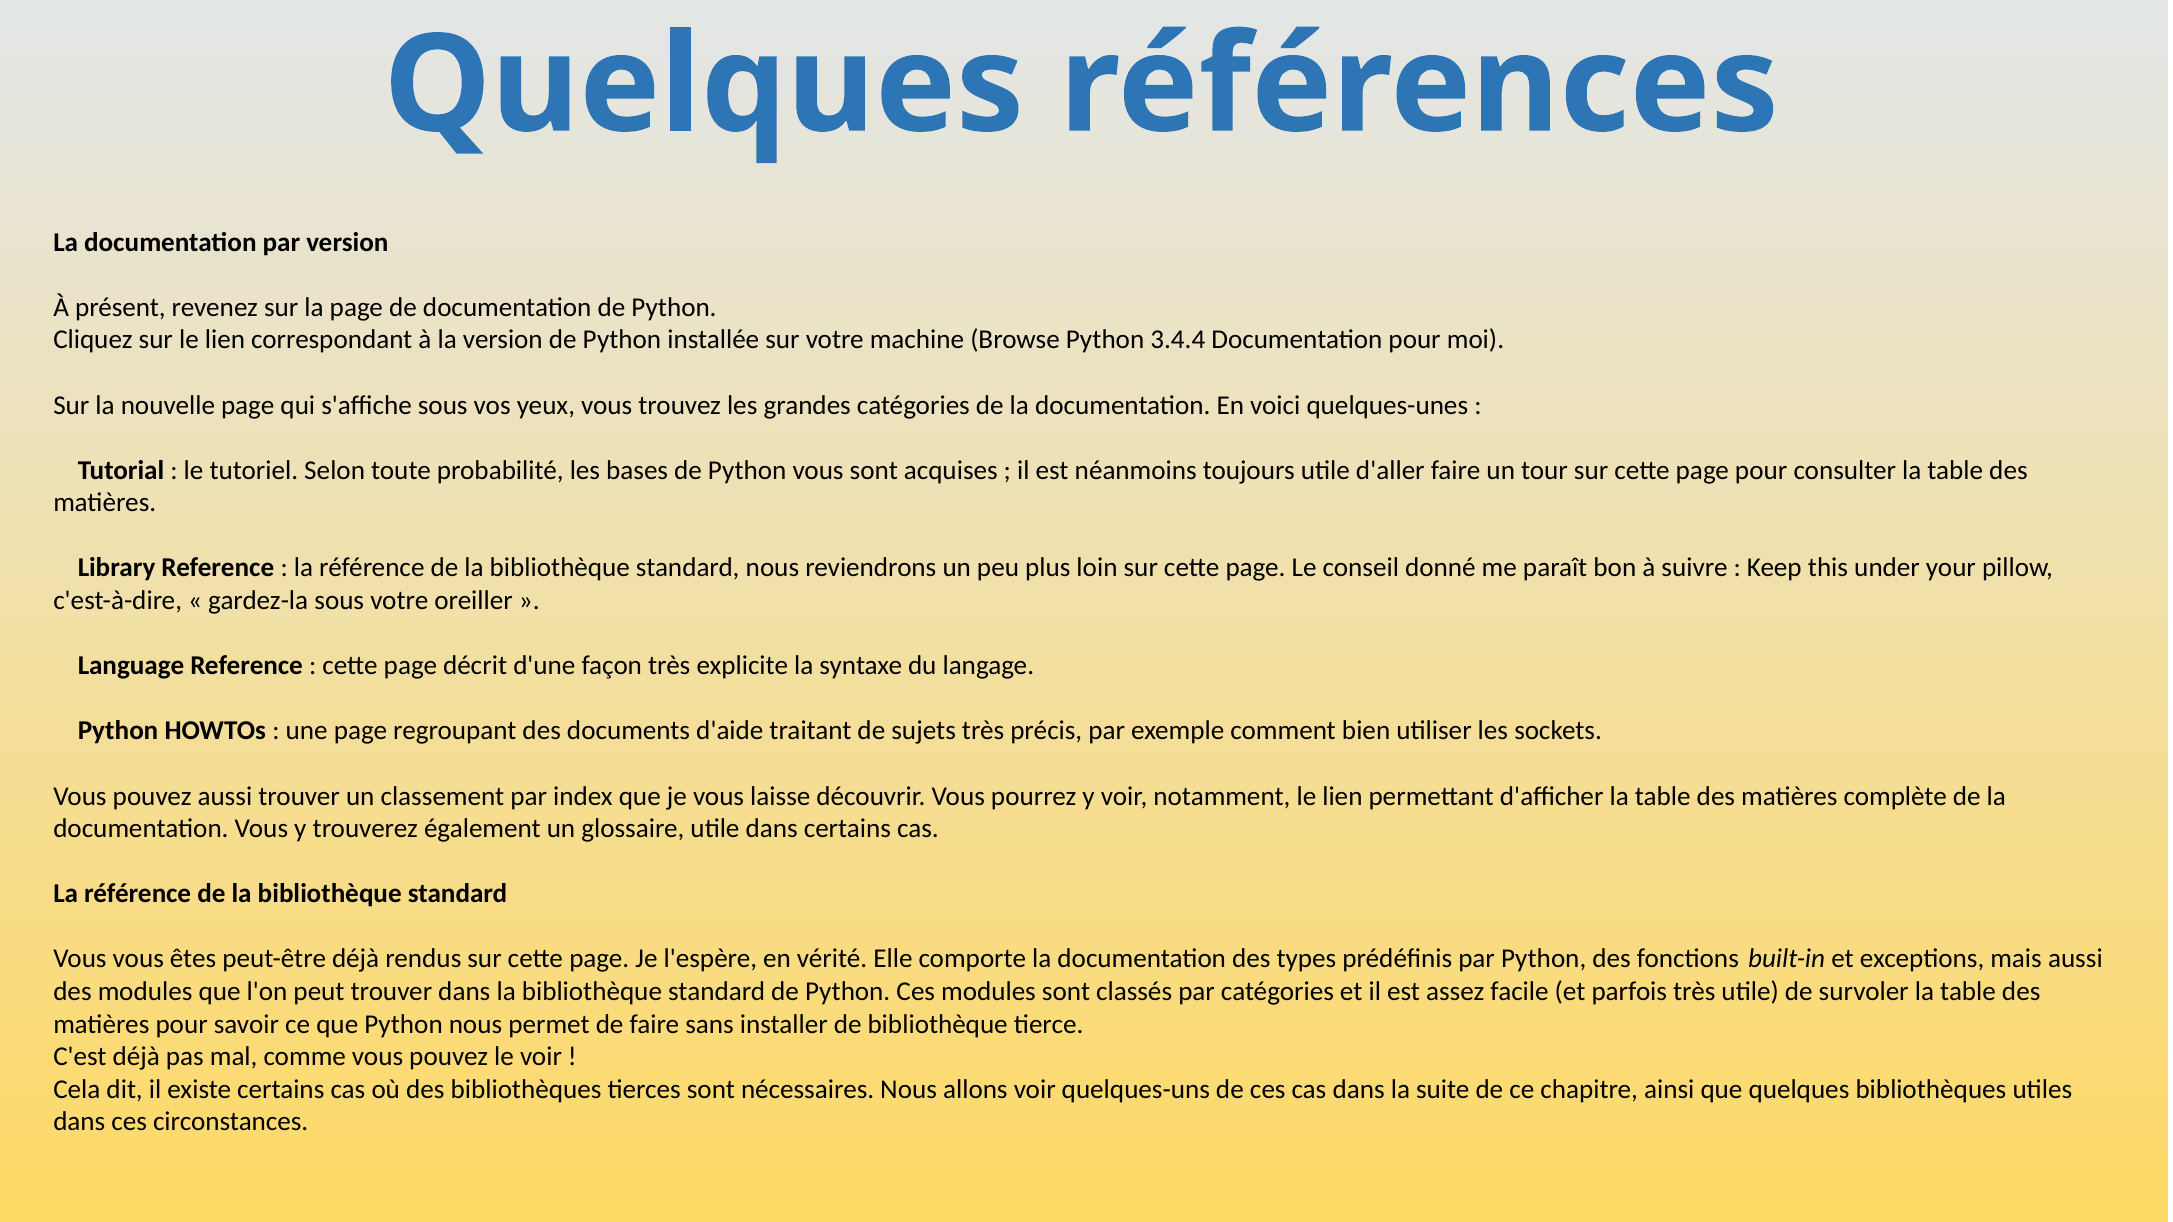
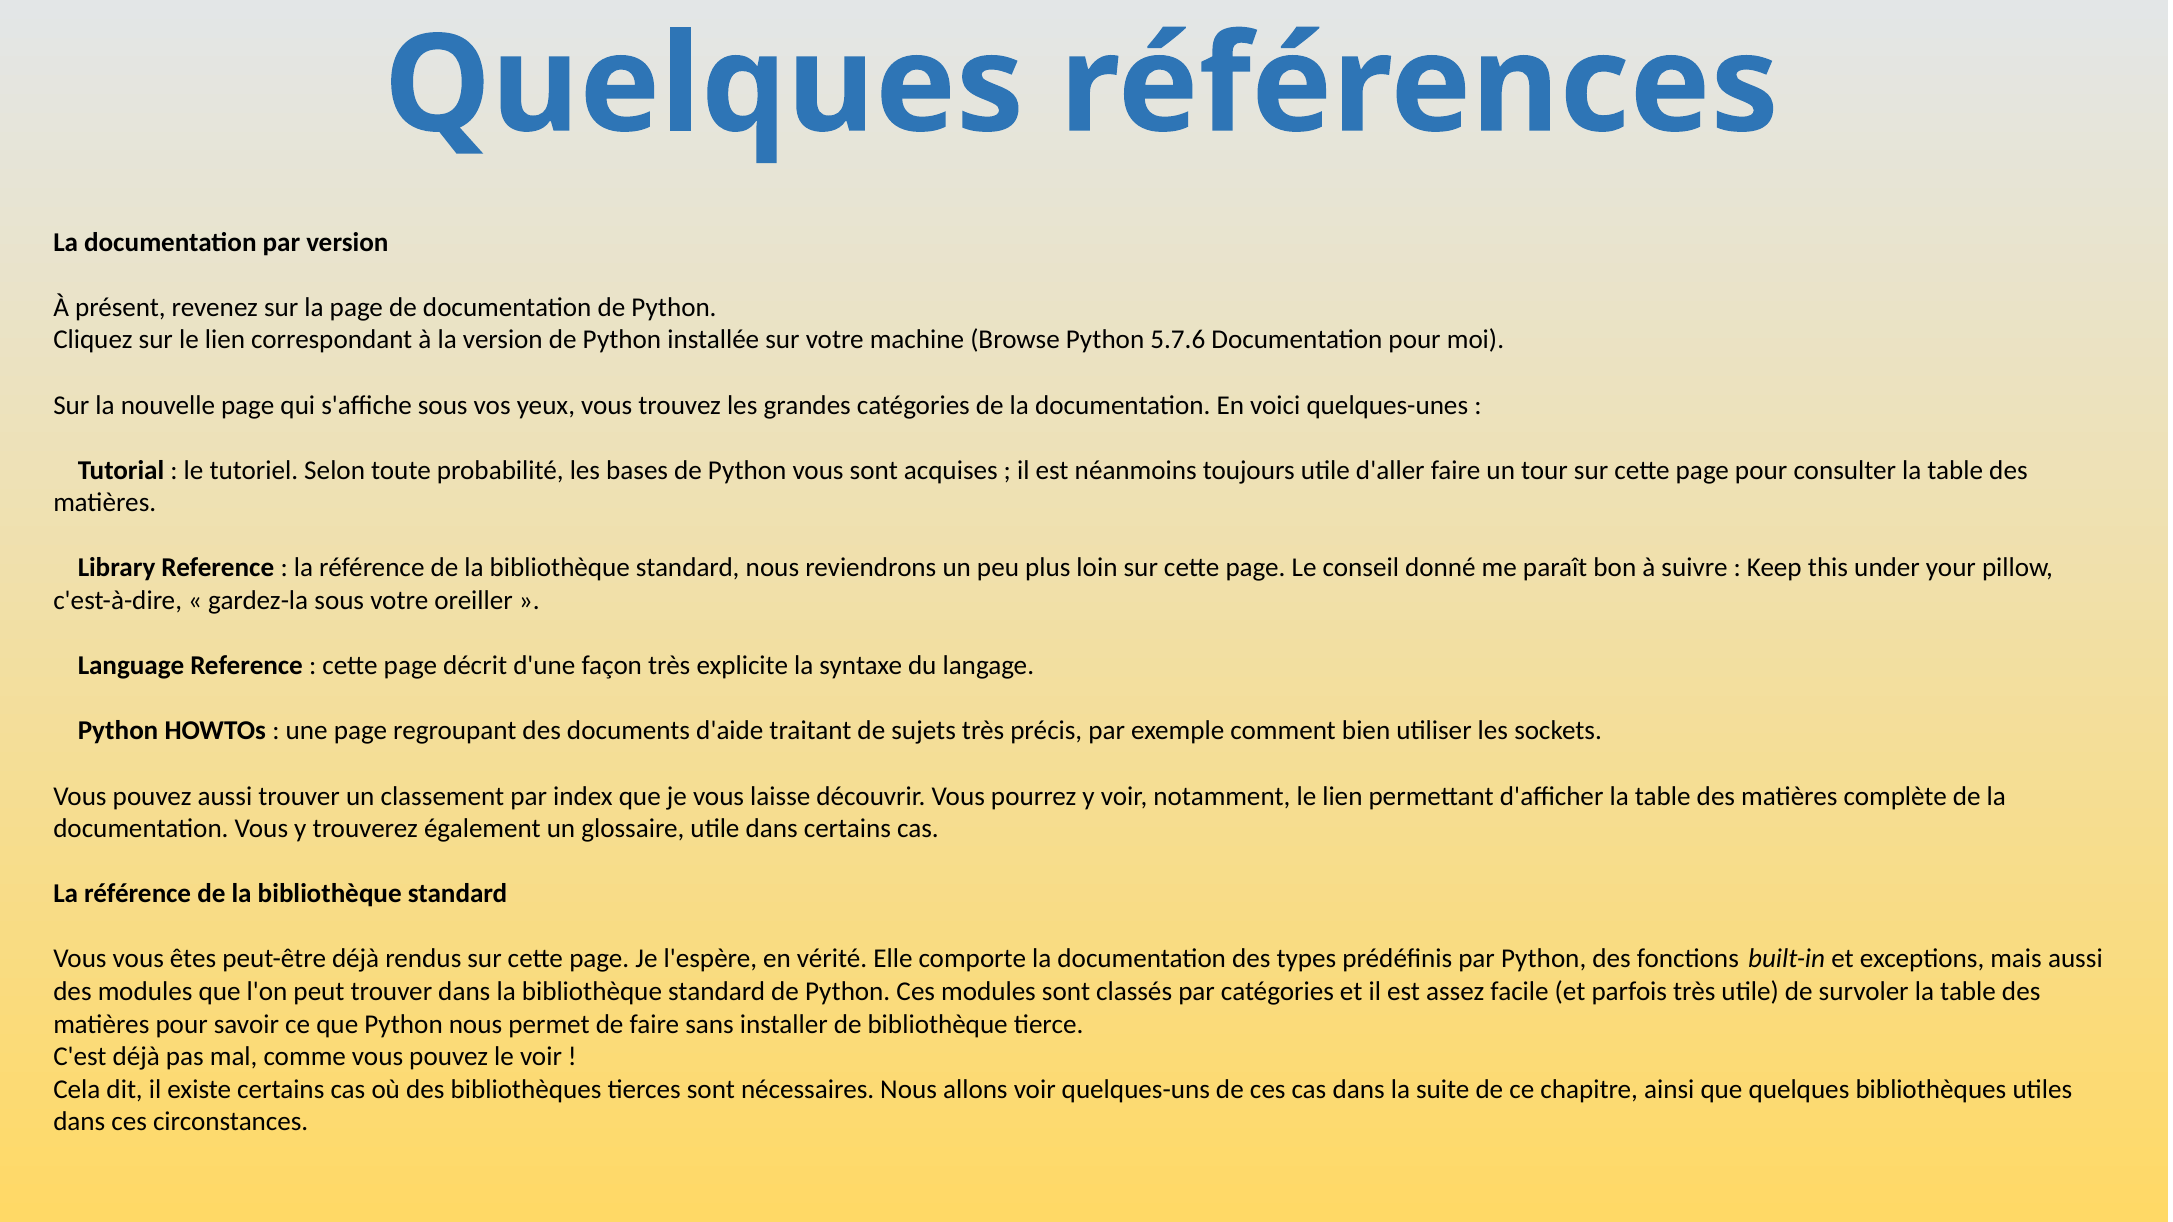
3.4.4: 3.4.4 -> 5.7.6
